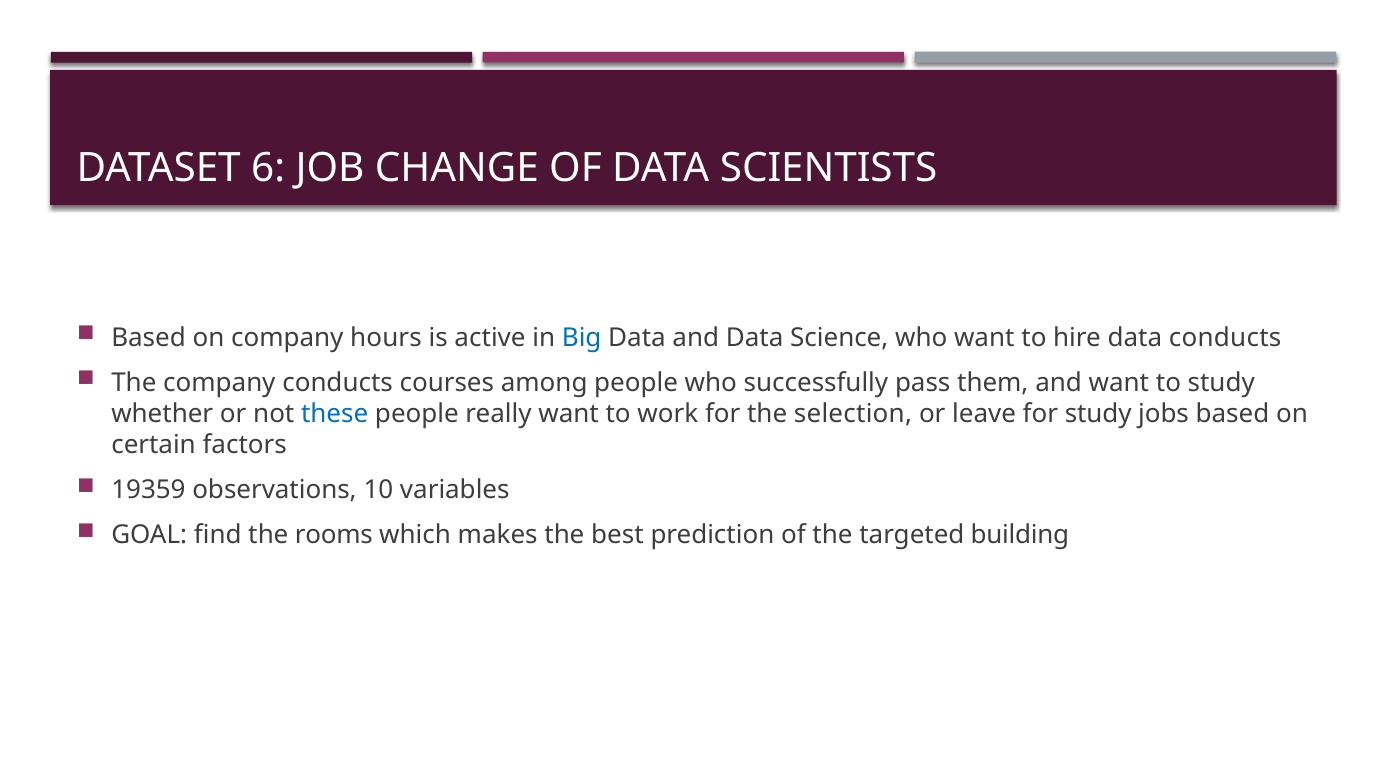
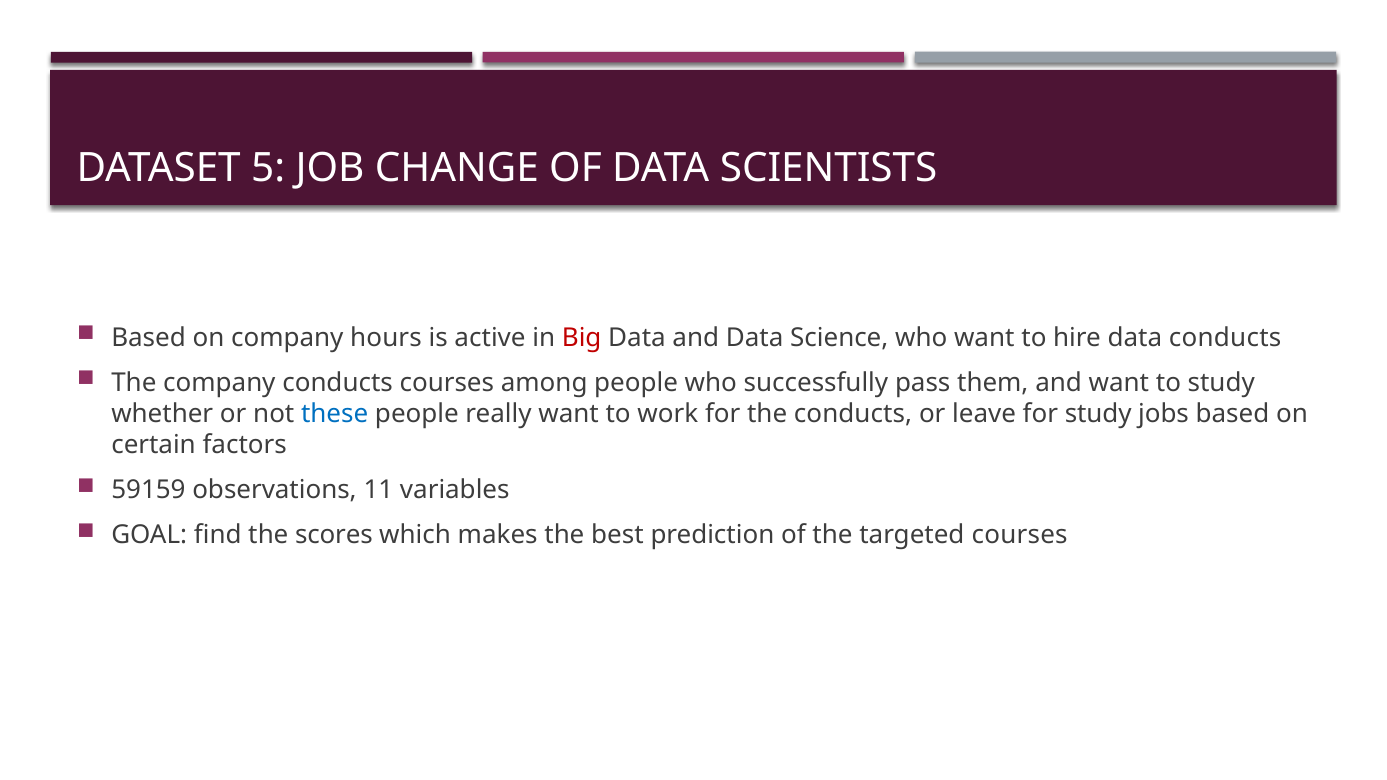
6: 6 -> 5
Big colour: blue -> red
the selection: selection -> conducts
19359: 19359 -> 59159
10: 10 -> 11
rooms: rooms -> scores
targeted building: building -> courses
